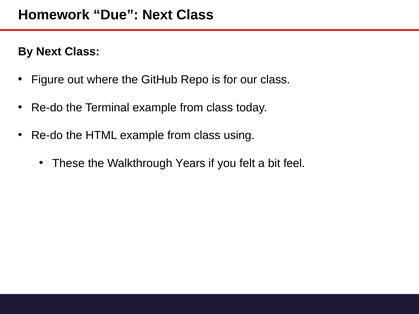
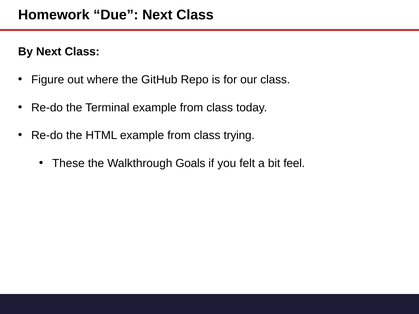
using: using -> trying
Years: Years -> Goals
